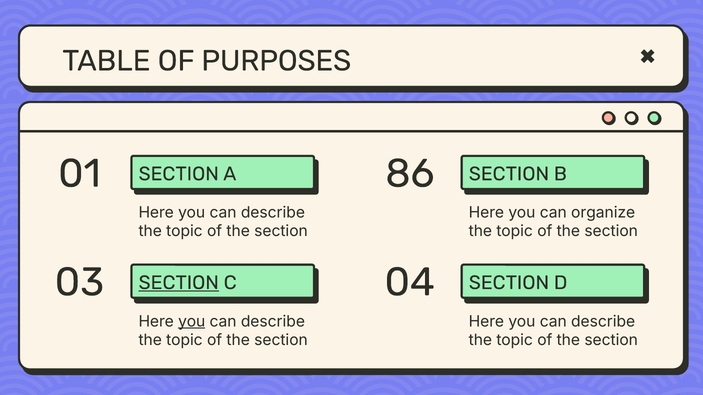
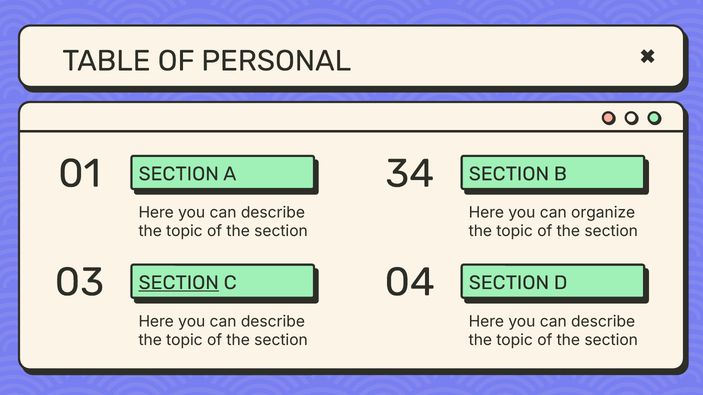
PURPOSES: PURPOSES -> PERSONAL
86: 86 -> 34
you at (192, 322) underline: present -> none
